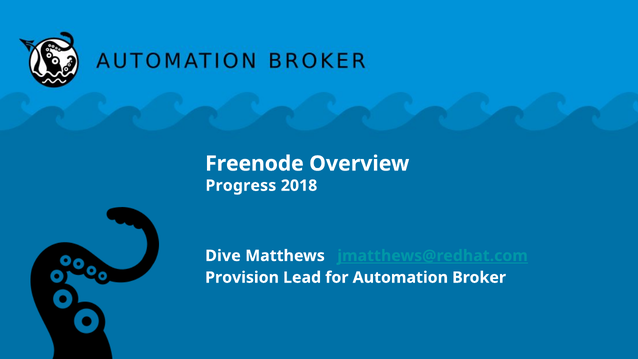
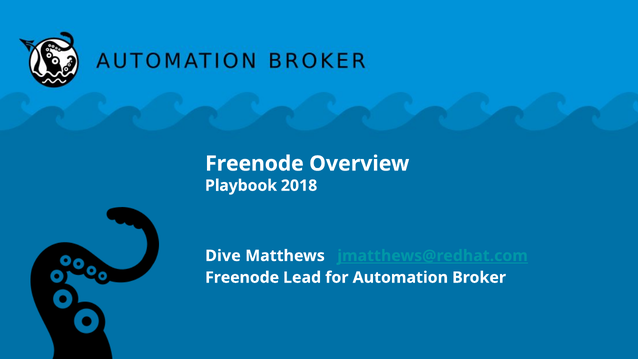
Progress: Progress -> Playbook
Provision at (242, 277): Provision -> Freenode
